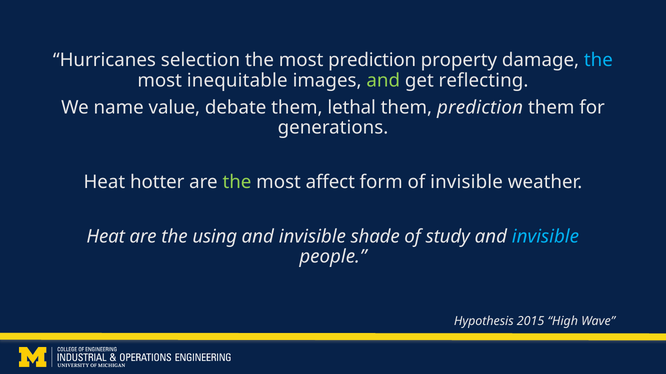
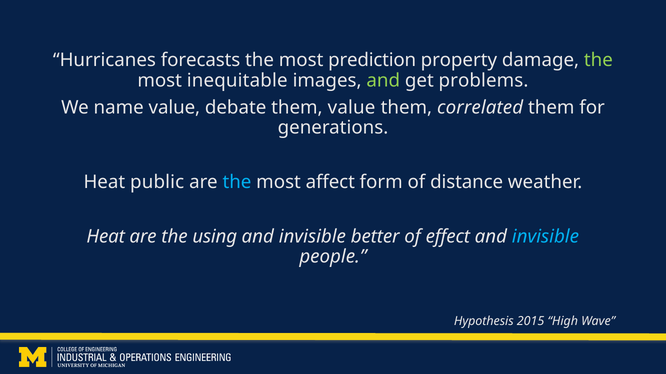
selection: selection -> forecasts
the at (598, 60) colour: light blue -> light green
reflecting: reflecting -> problems
them lethal: lethal -> value
them prediction: prediction -> correlated
hotter: hotter -> public
the at (237, 182) colour: light green -> light blue
of invisible: invisible -> distance
shade: shade -> better
study: study -> effect
